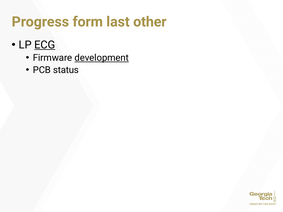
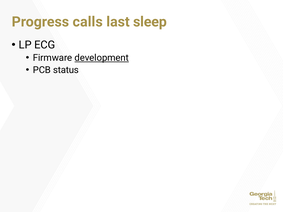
form: form -> calls
other: other -> sleep
ECG underline: present -> none
